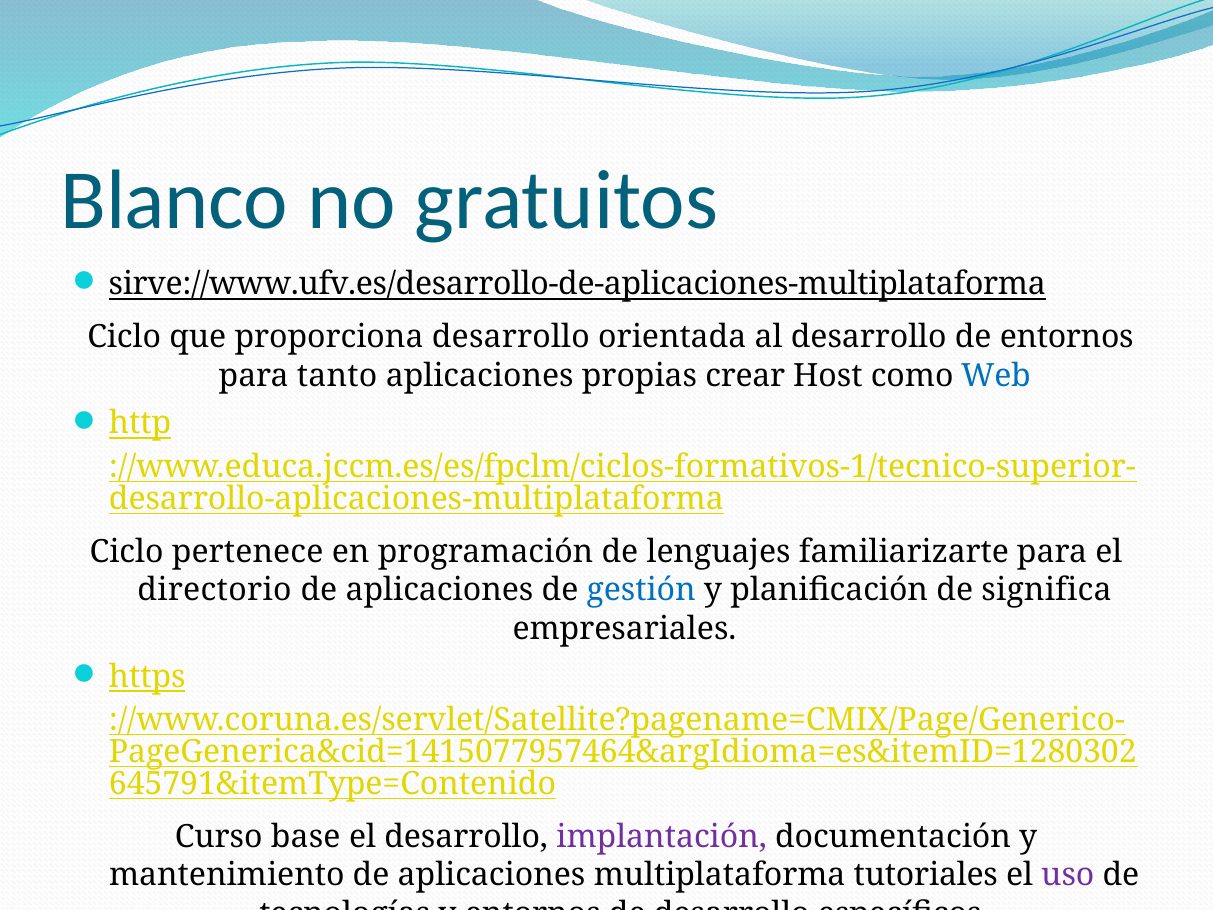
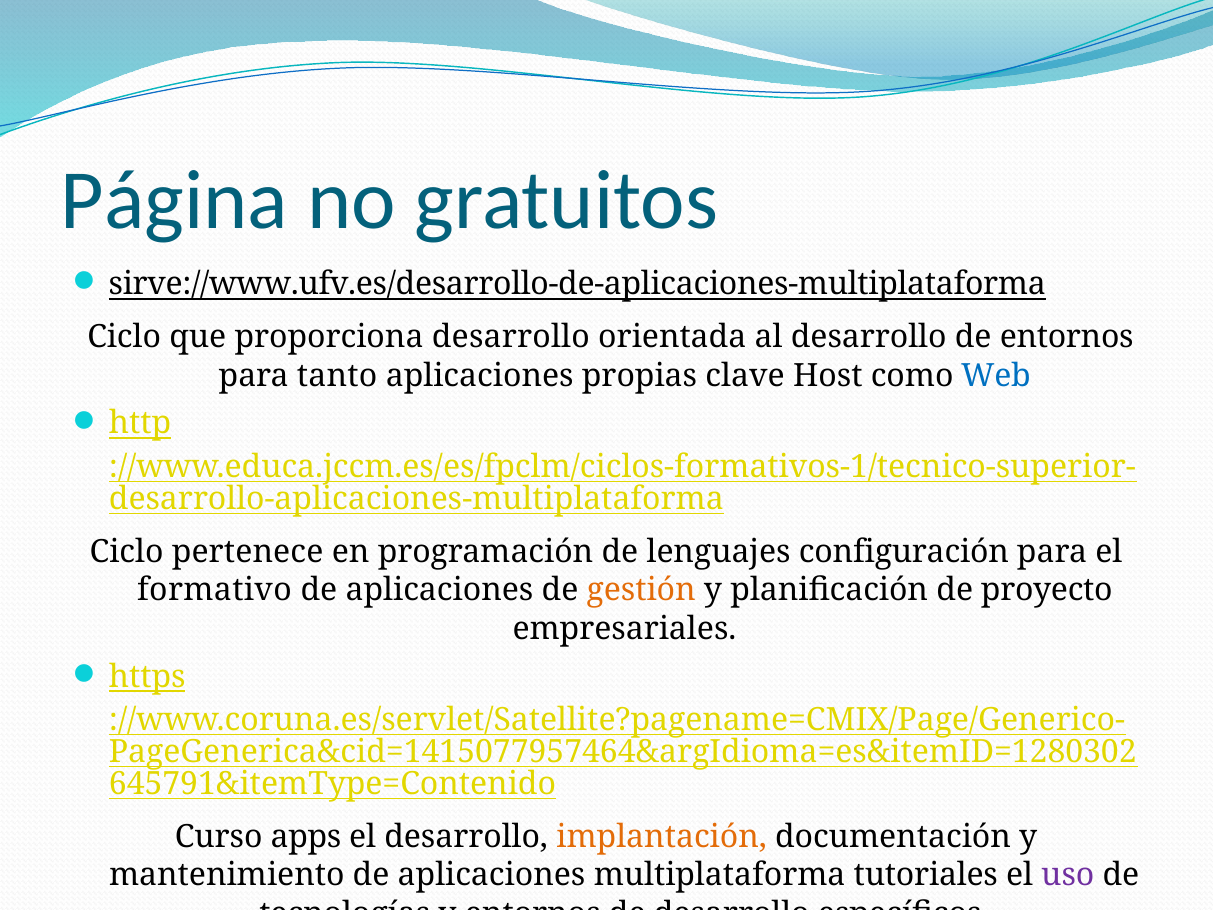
Blanco: Blanco -> Página
crear: crear -> clave
familiarizarte: familiarizarte -> configuración
directorio: directorio -> formativo
gestión colour: blue -> orange
significa: significa -> proyecto
base: base -> apps
implantación colour: purple -> orange
